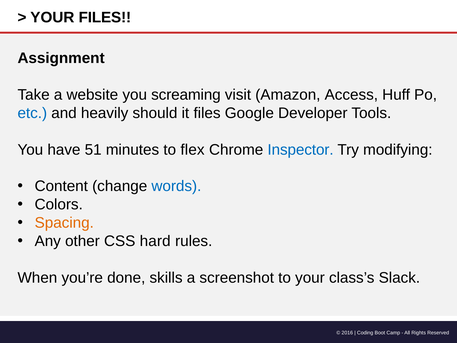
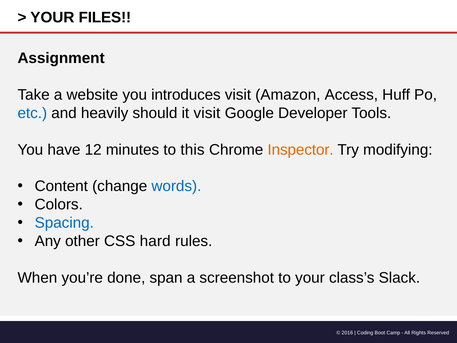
screaming: screaming -> introduces
it files: files -> visit
51: 51 -> 12
flex: flex -> this
Inspector colour: blue -> orange
Spacing colour: orange -> blue
skills: skills -> span
